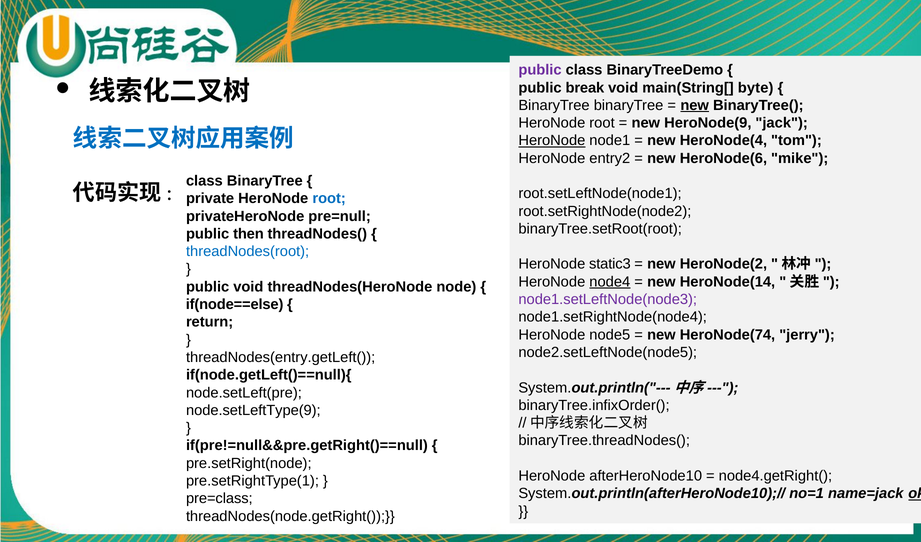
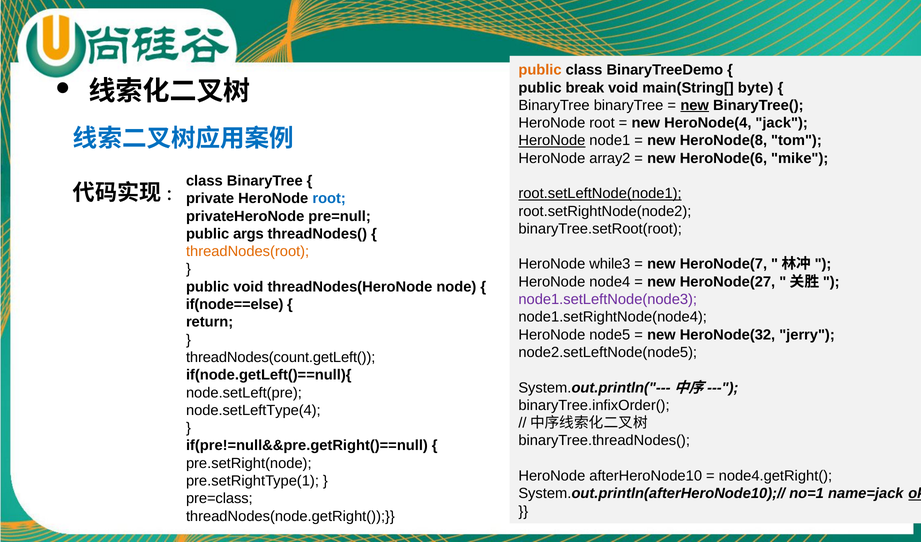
public at (540, 70) colour: purple -> orange
HeroNode(9: HeroNode(9 -> HeroNode(4
HeroNode(4: HeroNode(4 -> HeroNode(8
entry2: entry2 -> array2
root.setLeftNode(node1 underline: none -> present
then: then -> args
threadNodes(root colour: blue -> orange
static3: static3 -> while3
HeroNode(2: HeroNode(2 -> HeroNode(7
node4 underline: present -> none
HeroNode(14: HeroNode(14 -> HeroNode(27
HeroNode(74: HeroNode(74 -> HeroNode(32
threadNodes(entry.getLeft(: threadNodes(entry.getLeft( -> threadNodes(count.getLeft(
node.setLeftType(9: node.setLeftType(9 -> node.setLeftType(4
